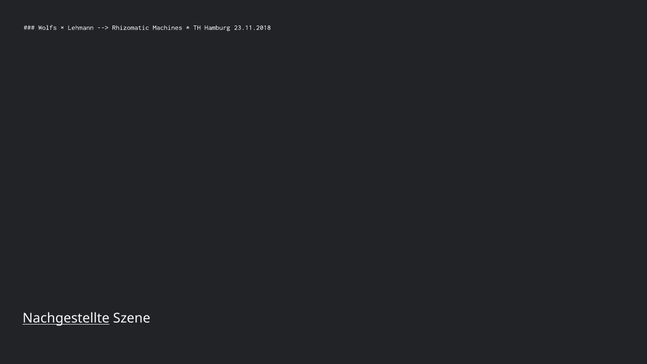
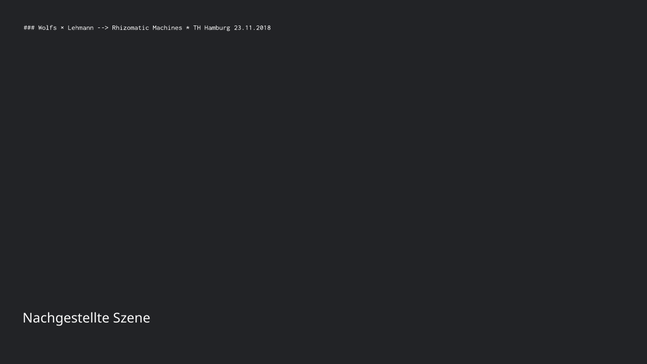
Nachgestellte underline: present -> none
